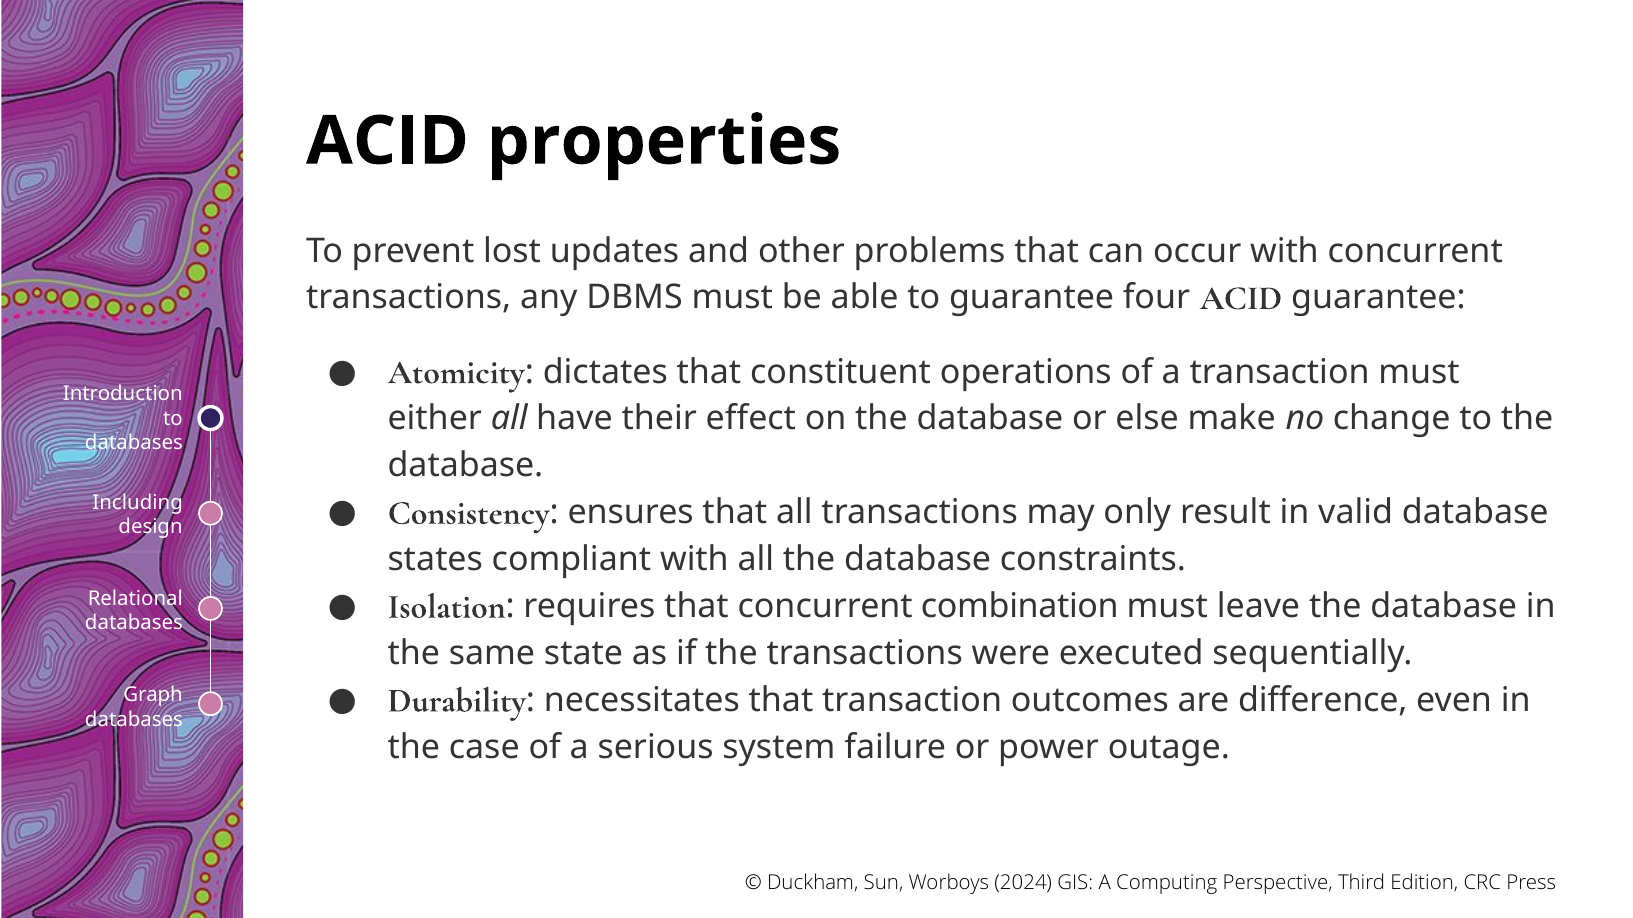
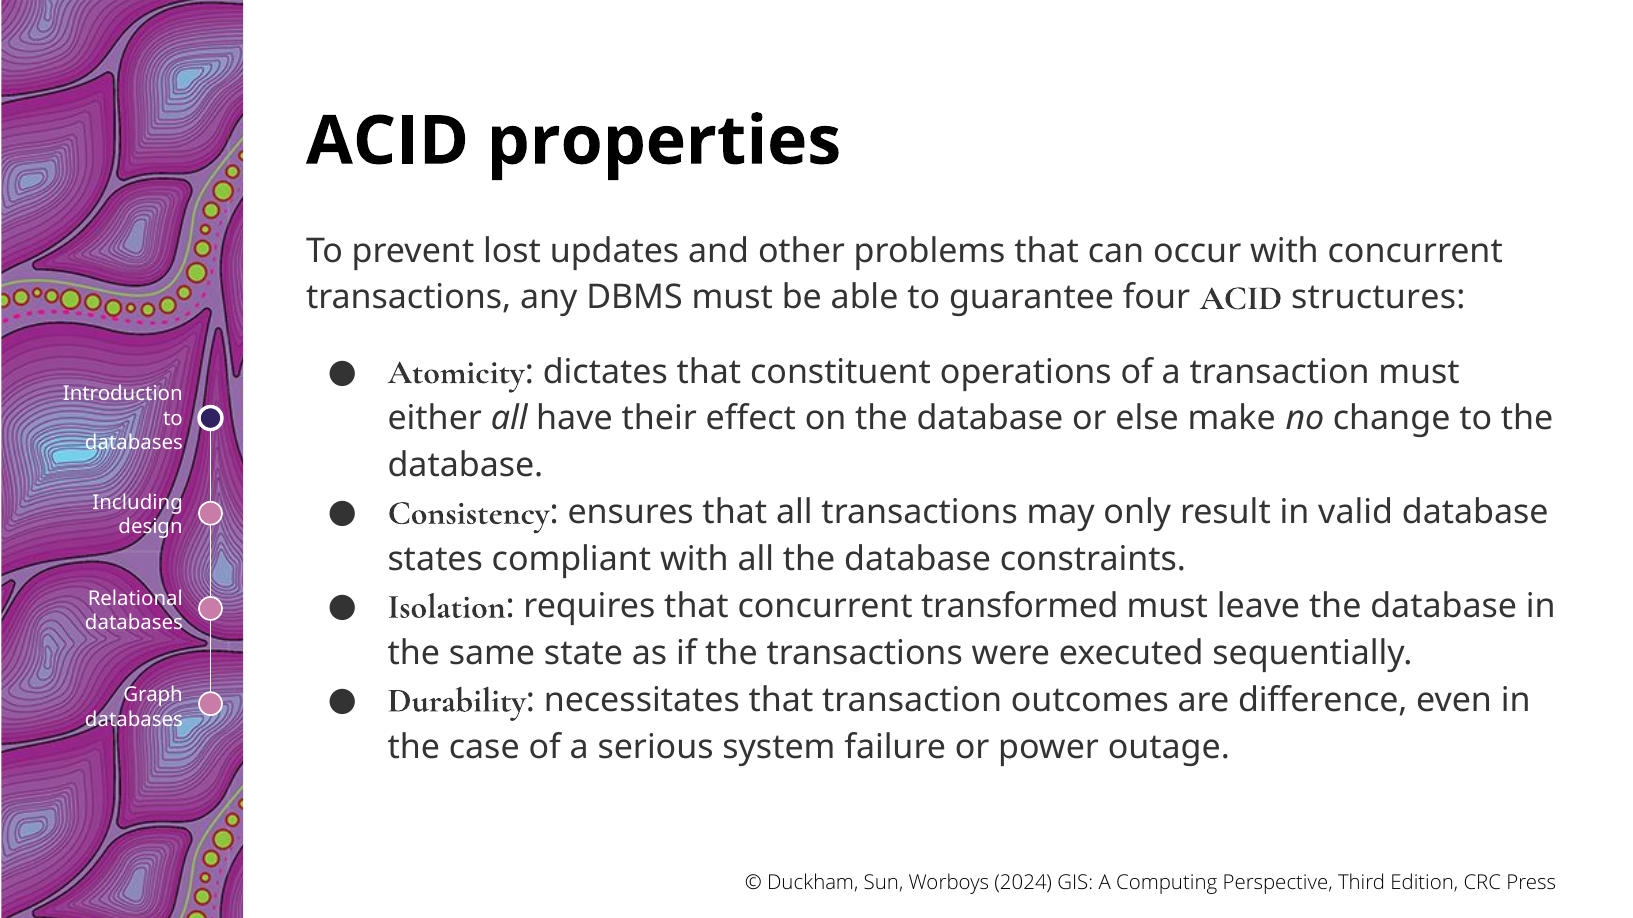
ACID guarantee: guarantee -> structures
combination: combination -> transformed
